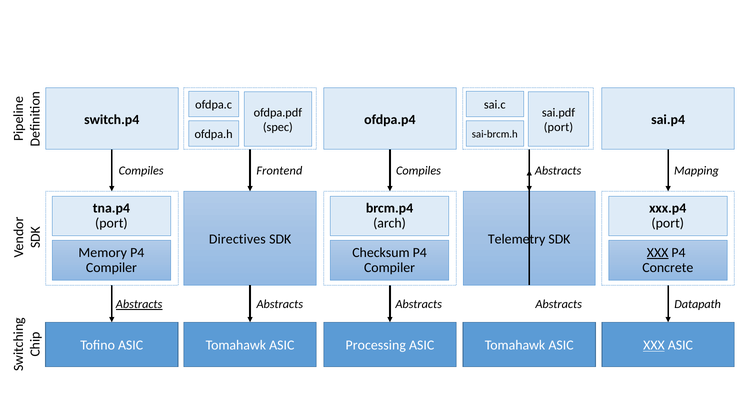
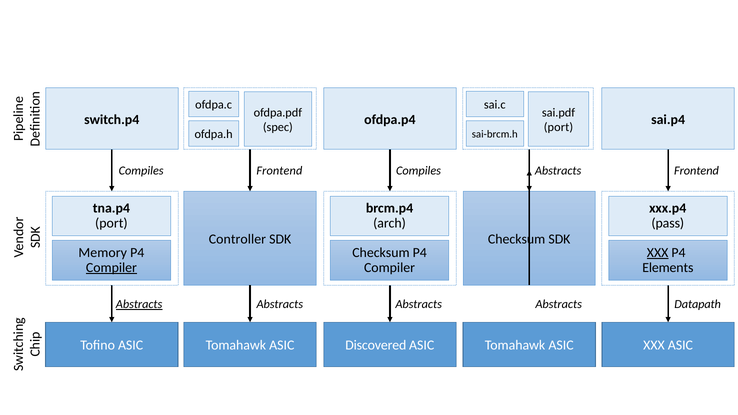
Compiles Mapping: Mapping -> Frontend
port at (668, 223): port -> pass
Directives: Directives -> Controller
Telemetry at (517, 239): Telemetry -> Checksum
Compiler at (111, 268) underline: none -> present
Concrete: Concrete -> Elements
Processing: Processing -> Discovered
XXX at (654, 345) underline: present -> none
